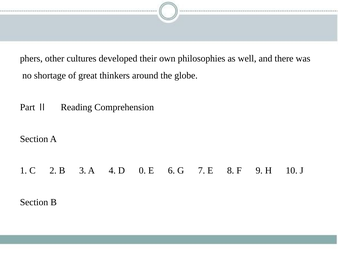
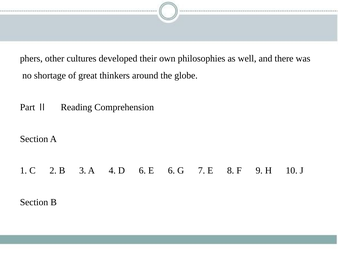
D 0: 0 -> 6
